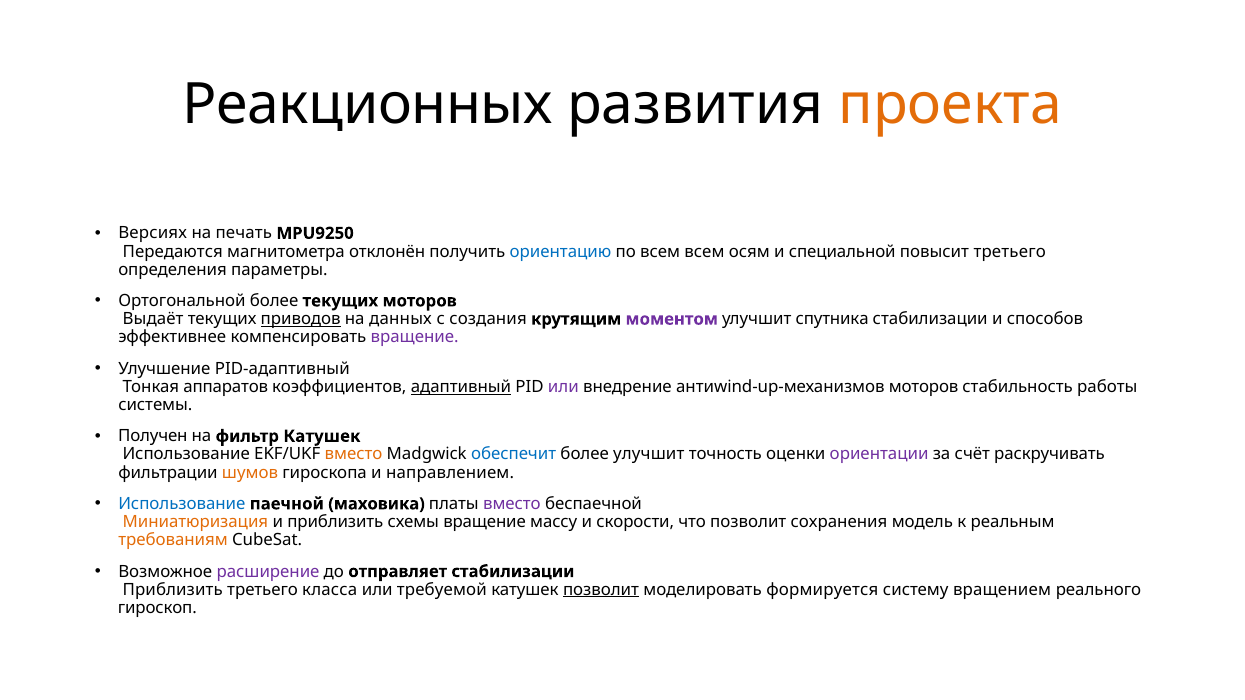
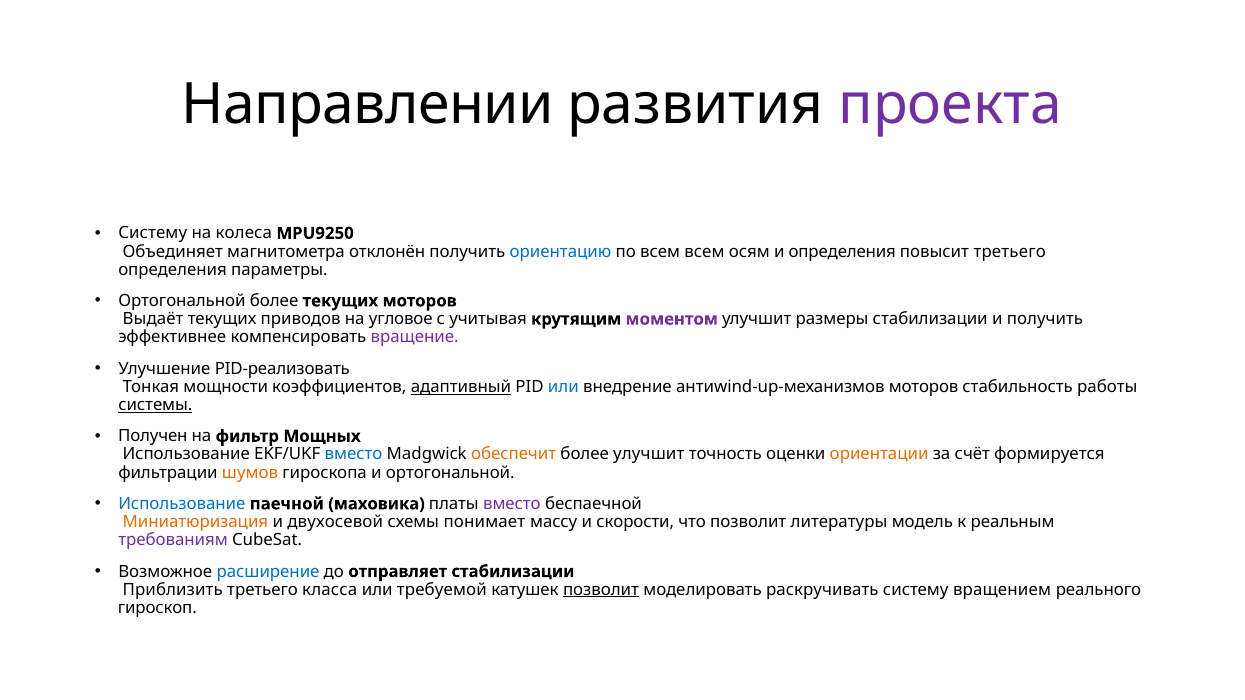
Реакционных: Реакционных -> Направлении
проекта colour: orange -> purple
Версиях at (153, 233): Версиях -> Систему
печать: печать -> колеса
Передаются: Передаются -> Объединяет
и специальной: специальной -> определения
приводов underline: present -> none
данных: данных -> угловое
создания: создания -> учитывая
спутника: спутника -> размеры
и способов: способов -> получить
PID-адаптивный: PID-адаптивный -> PID-реализовать
аппаратов: аппаратов -> мощности
или at (563, 387) colour: purple -> blue
системы underline: none -> present
фильтр Катушек: Катушек -> Мощных
вместо at (354, 455) colour: orange -> blue
обеспечит colour: blue -> orange
ориентации colour: purple -> orange
раскручивать: раскручивать -> формируется
и направлением: направлением -> ортогональной
и приблизить: приблизить -> двухосевой
схемы вращение: вращение -> понимает
сохранения: сохранения -> литературы
требованиям colour: orange -> purple
расширение colour: purple -> blue
формируется: формируется -> раскручивать
